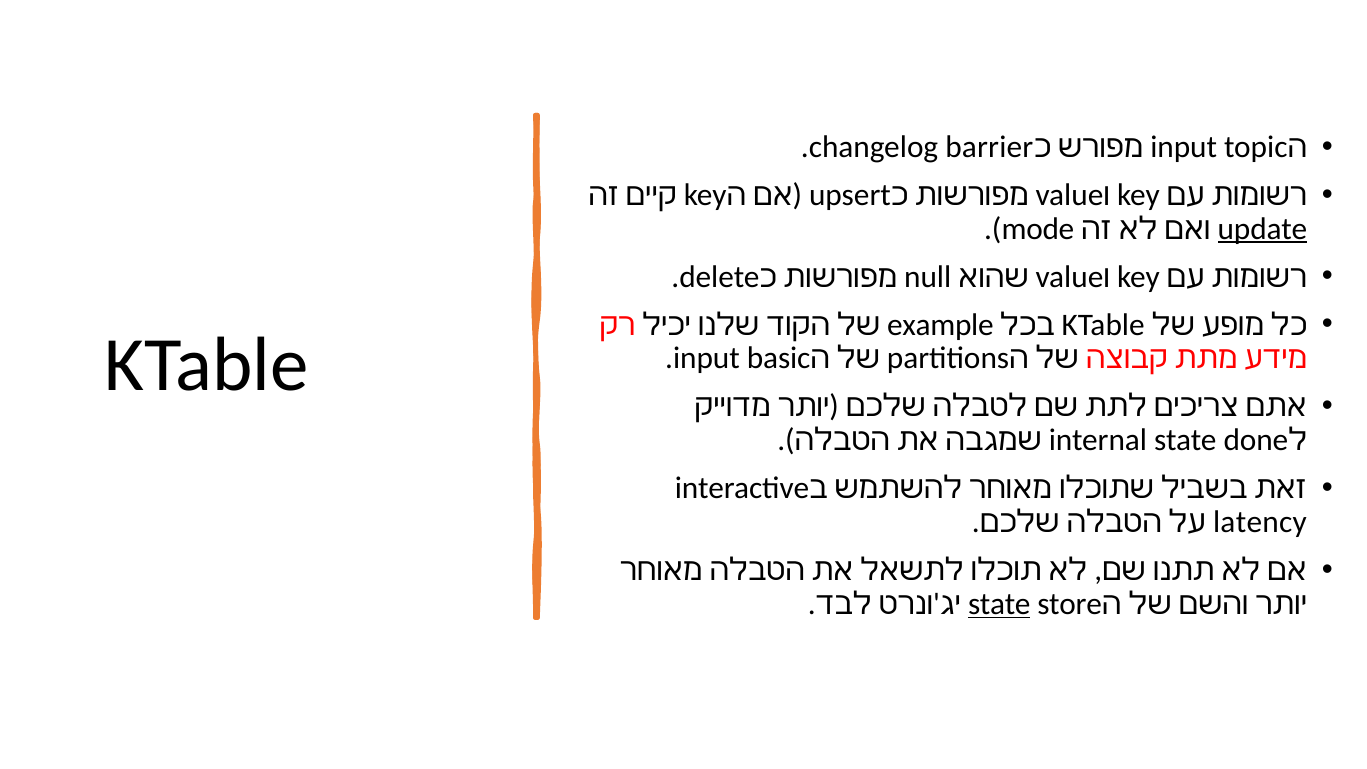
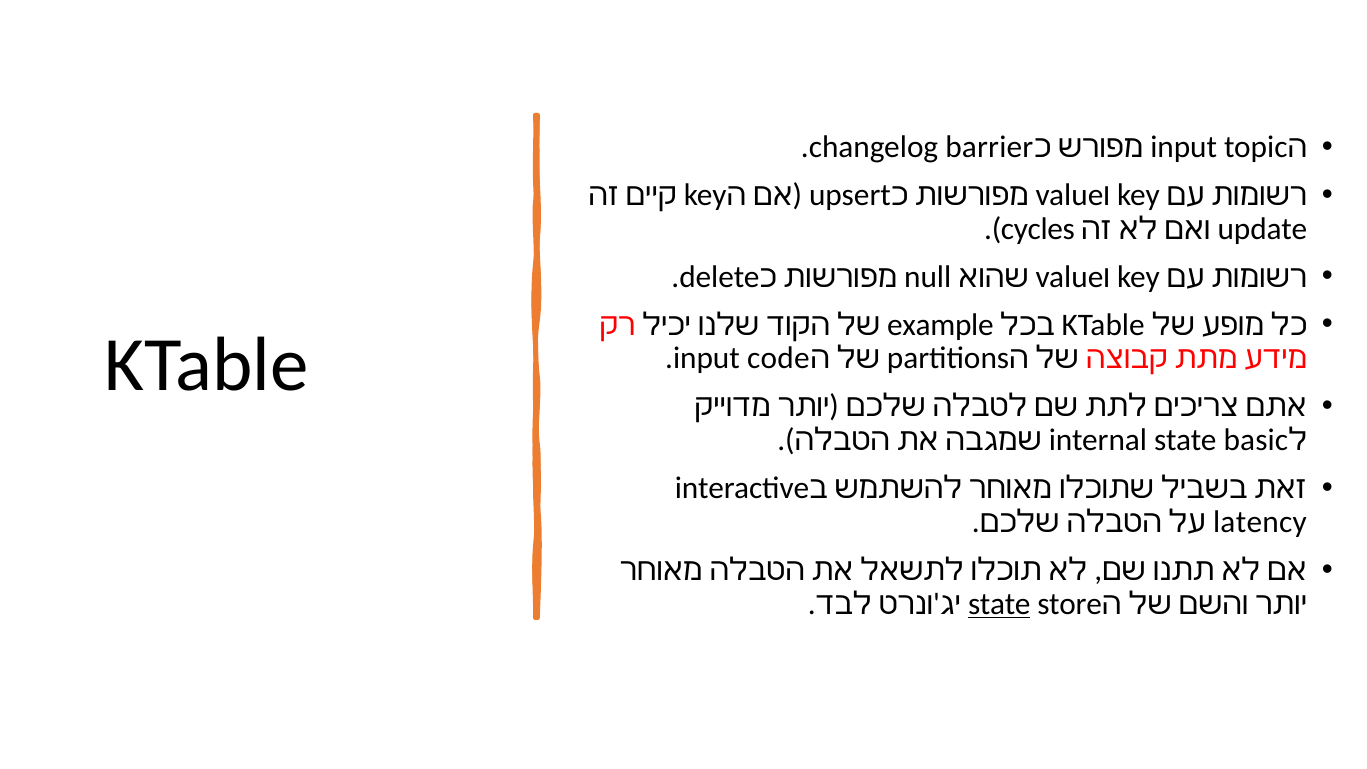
mode: mode -> cycles
update underline: present -> none
basic: basic -> code
done: done -> basic
